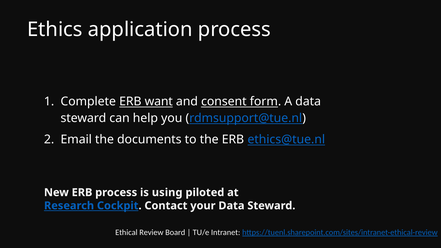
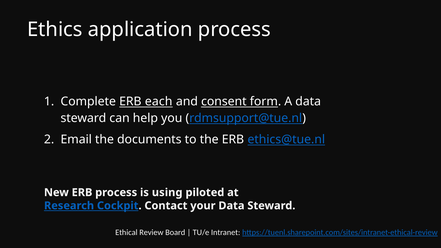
want: want -> each
